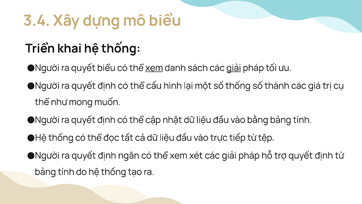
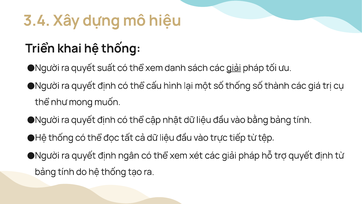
mô biểu: biểu -> hiệu
quyết biểu: biểu -> suất
xem at (154, 68) underline: present -> none
